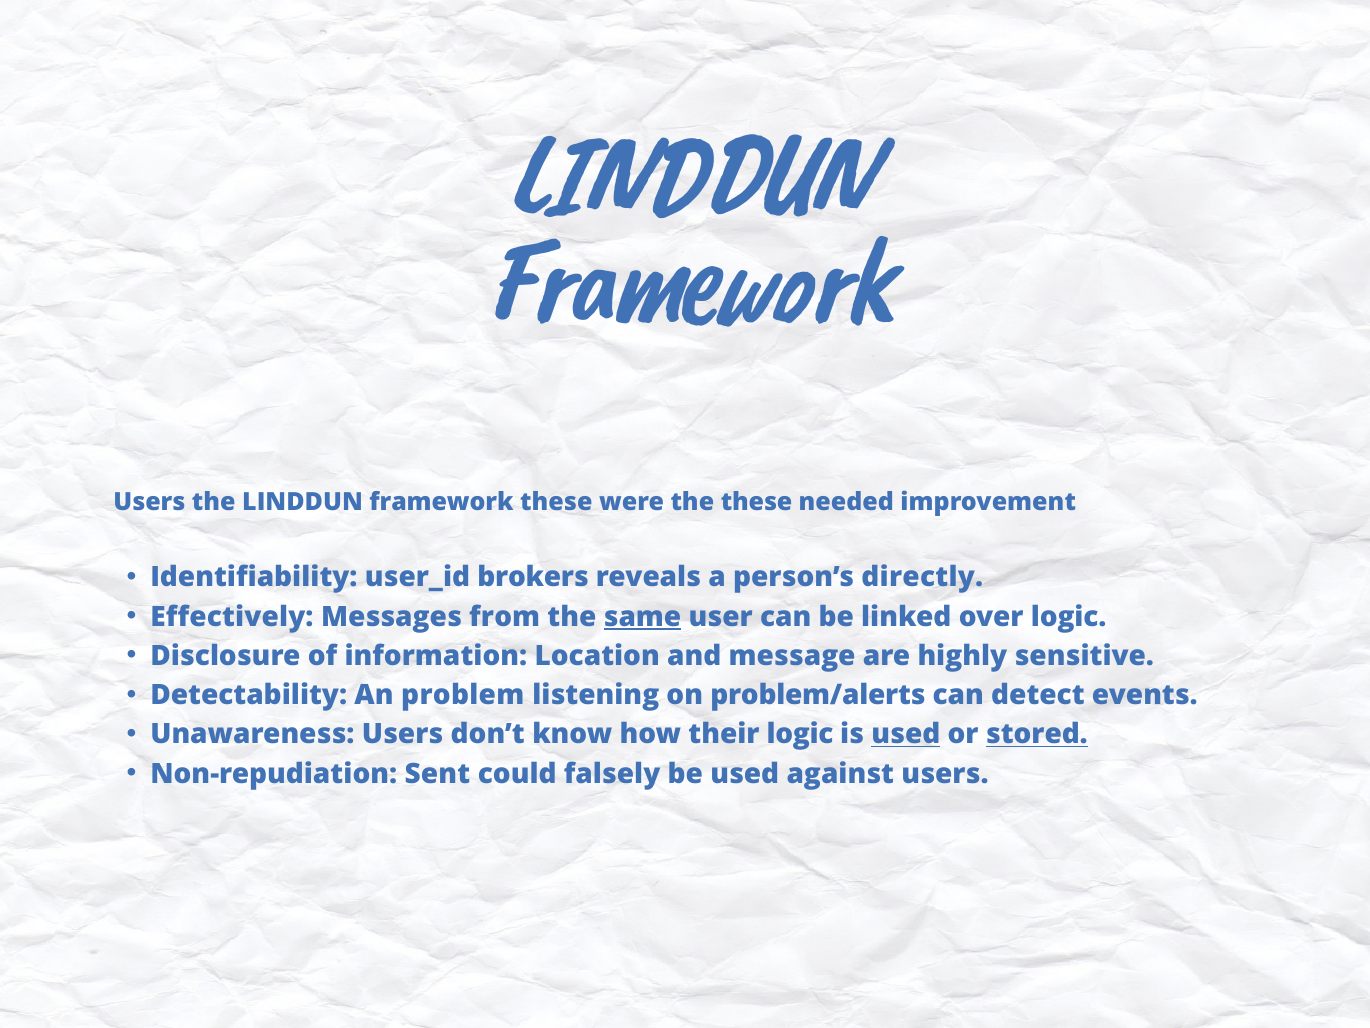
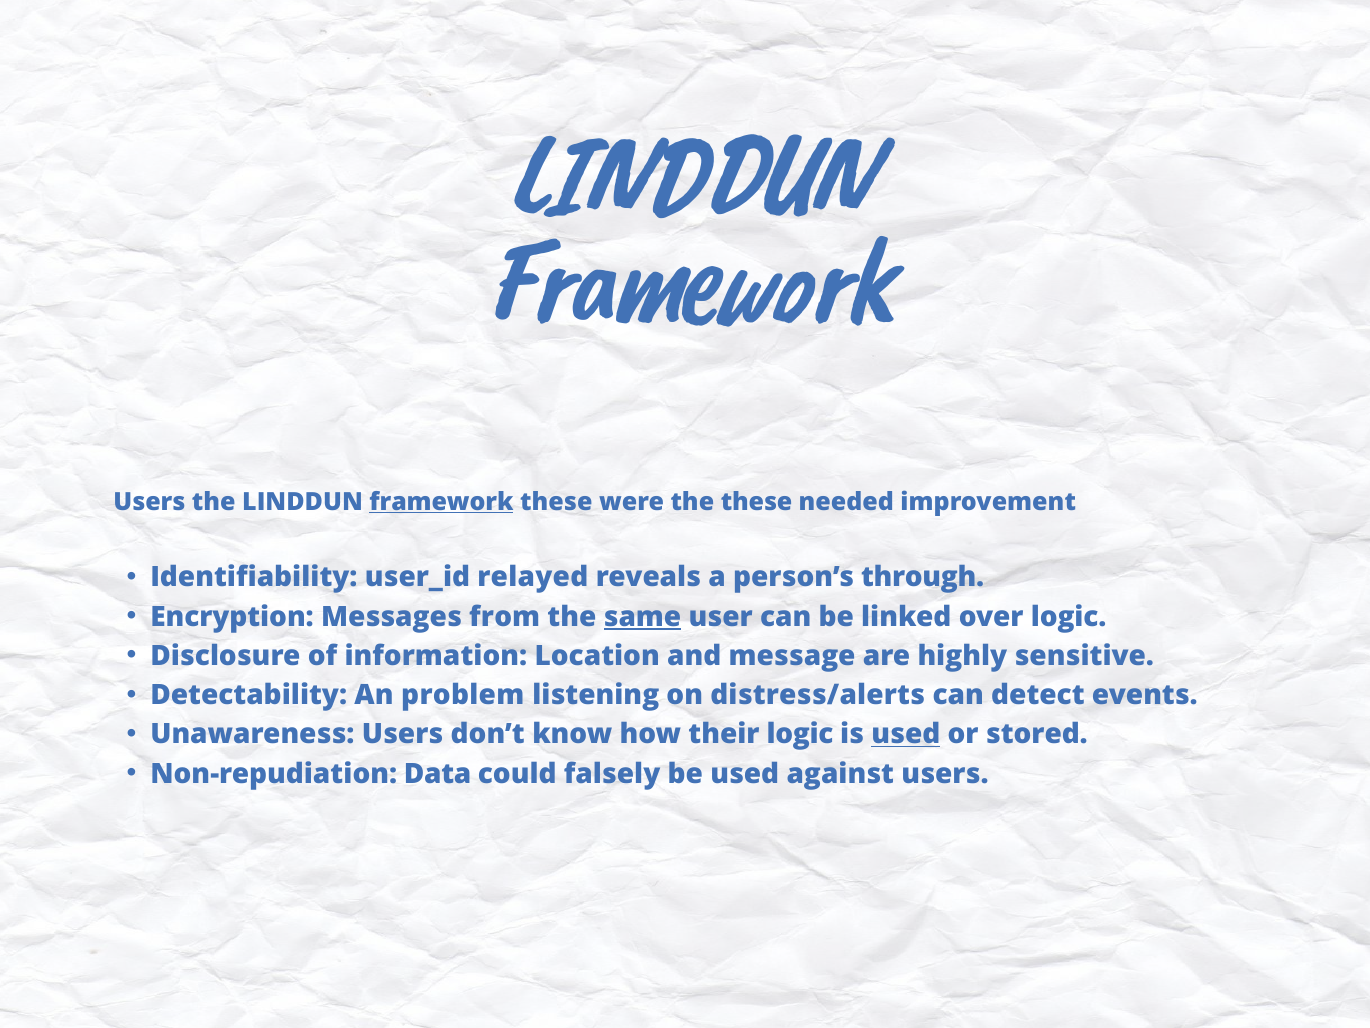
framework at (441, 502) underline: none -> present
brokers: brokers -> relayed
directly: directly -> through
Effectively: Effectively -> Encryption
problem/alerts: problem/alerts -> distress/alerts
stored underline: present -> none
Sent: Sent -> Data
